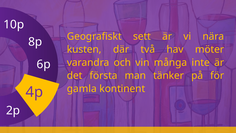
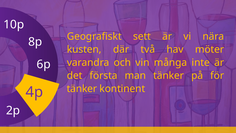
gamla at (82, 89): gamla -> tänker
